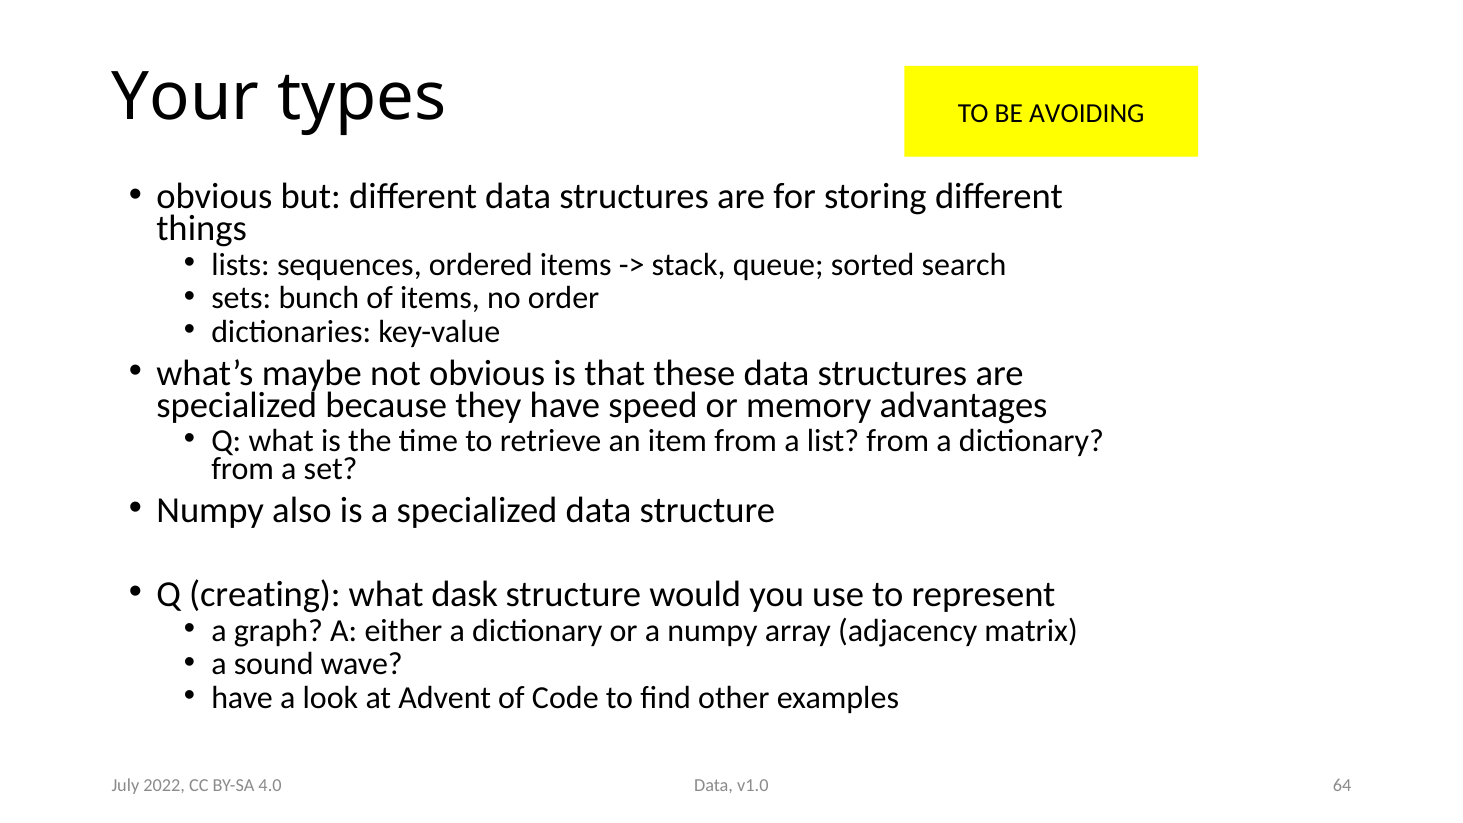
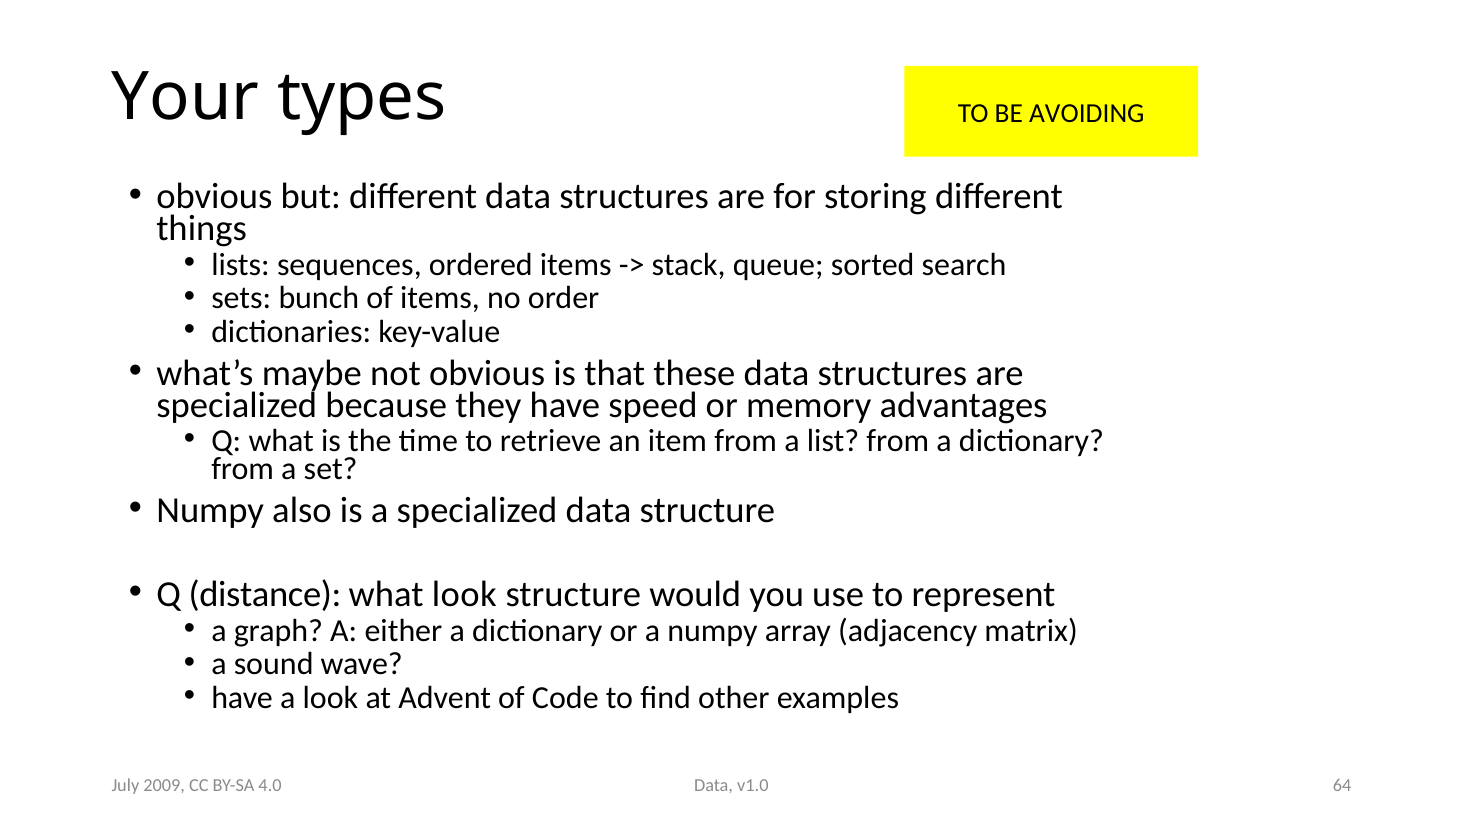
creating: creating -> distance
what dask: dask -> look
2022: 2022 -> 2009
